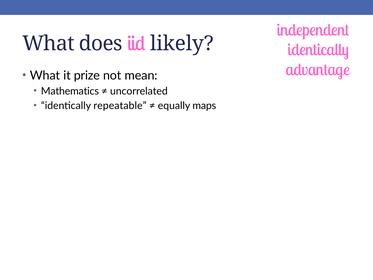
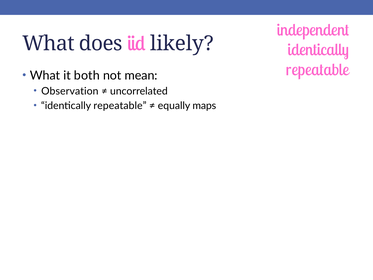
advantage at (318, 70): advantage -> repeatable
prize: prize -> both
Mathematics: Mathematics -> Observation
